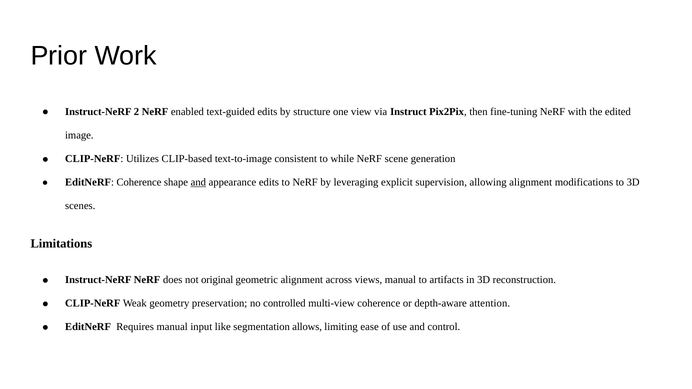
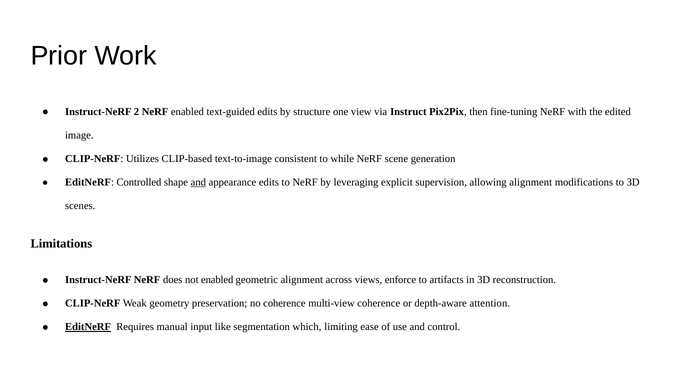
EditNeRF Coherence: Coherence -> Controlled
not original: original -> enabled
views manual: manual -> enforce
no controlled: controlled -> coherence
EditNeRF at (88, 327) underline: none -> present
allows: allows -> which
